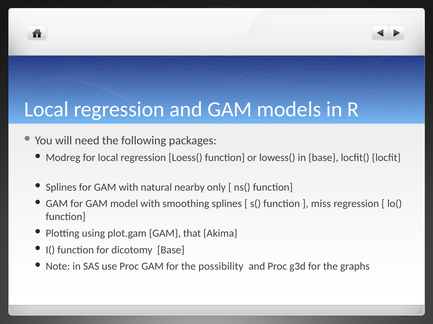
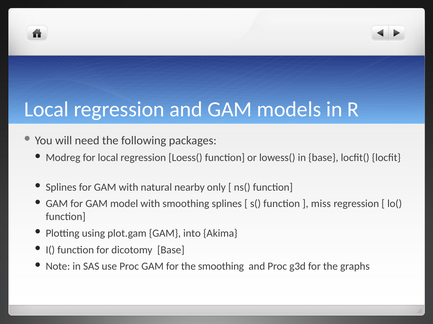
that: that -> into
the possibility: possibility -> smoothing
